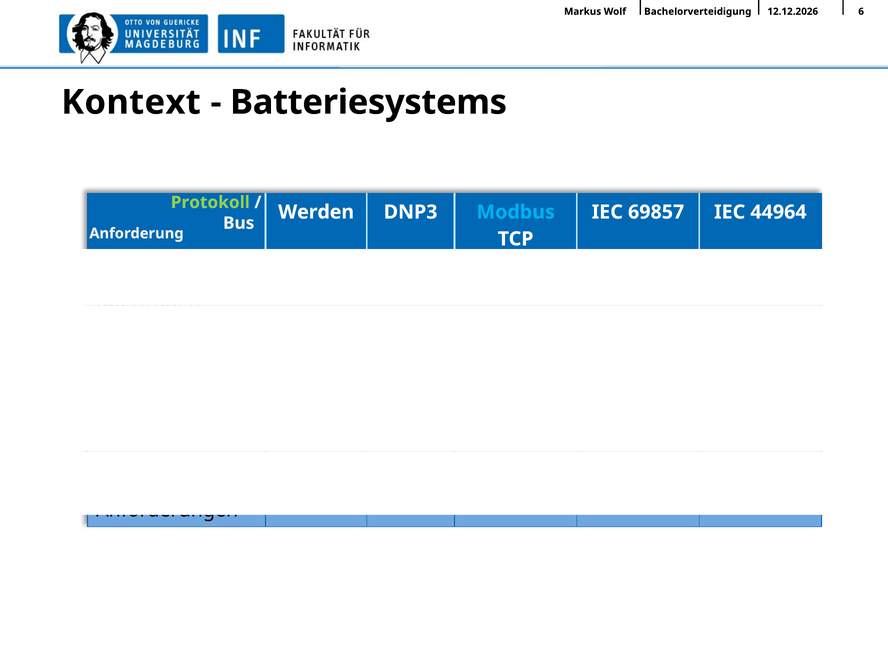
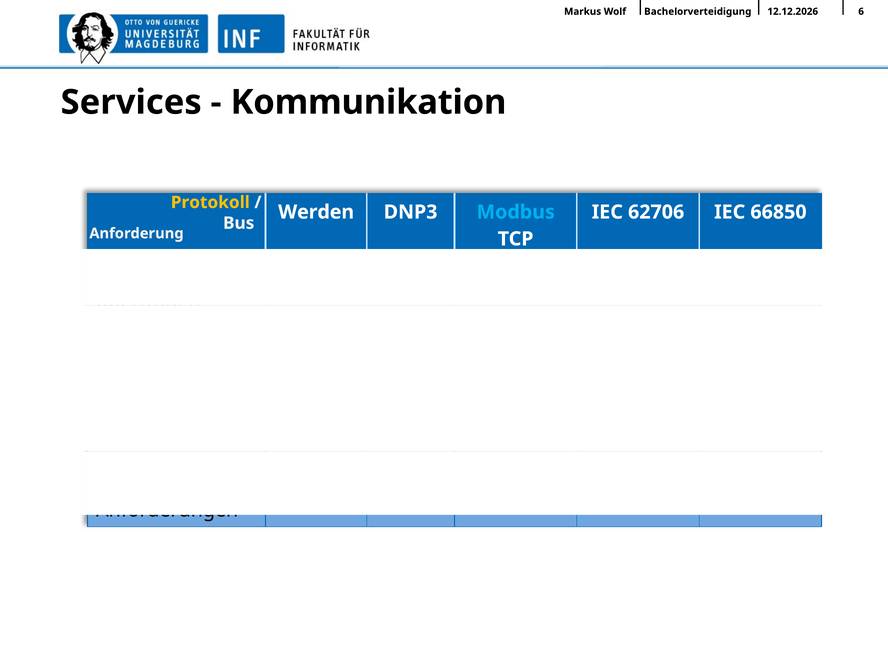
Kontext: Kontext -> Services
Batteriesystems: Batteriesystems -> Kommunikation
Protokoll colour: light green -> yellow
69857: 69857 -> 62706
44964: 44964 -> 66850
